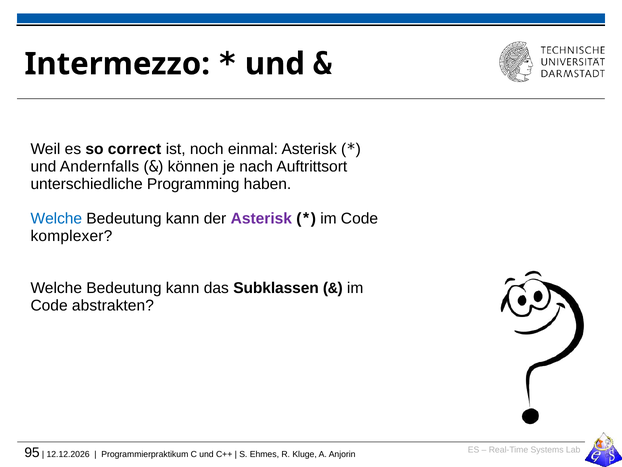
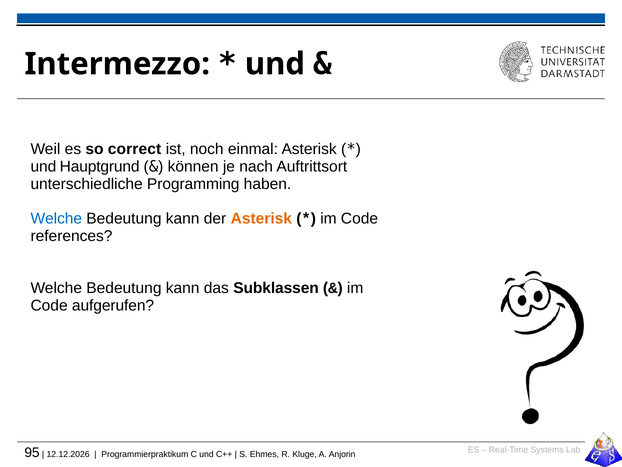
Andernfalls: Andernfalls -> Hauptgrund
Asterisk at (261, 218) colour: purple -> orange
komplexer: komplexer -> references
abstrakten: abstrakten -> aufgerufen
